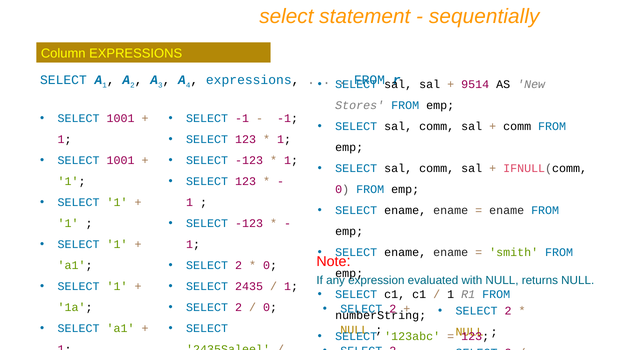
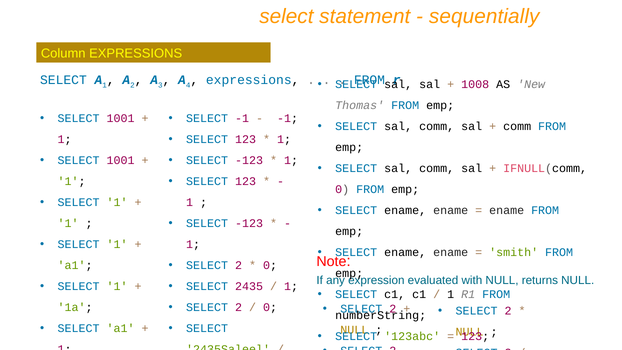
9514: 9514 -> 1008
Stores: Stores -> Thomas
